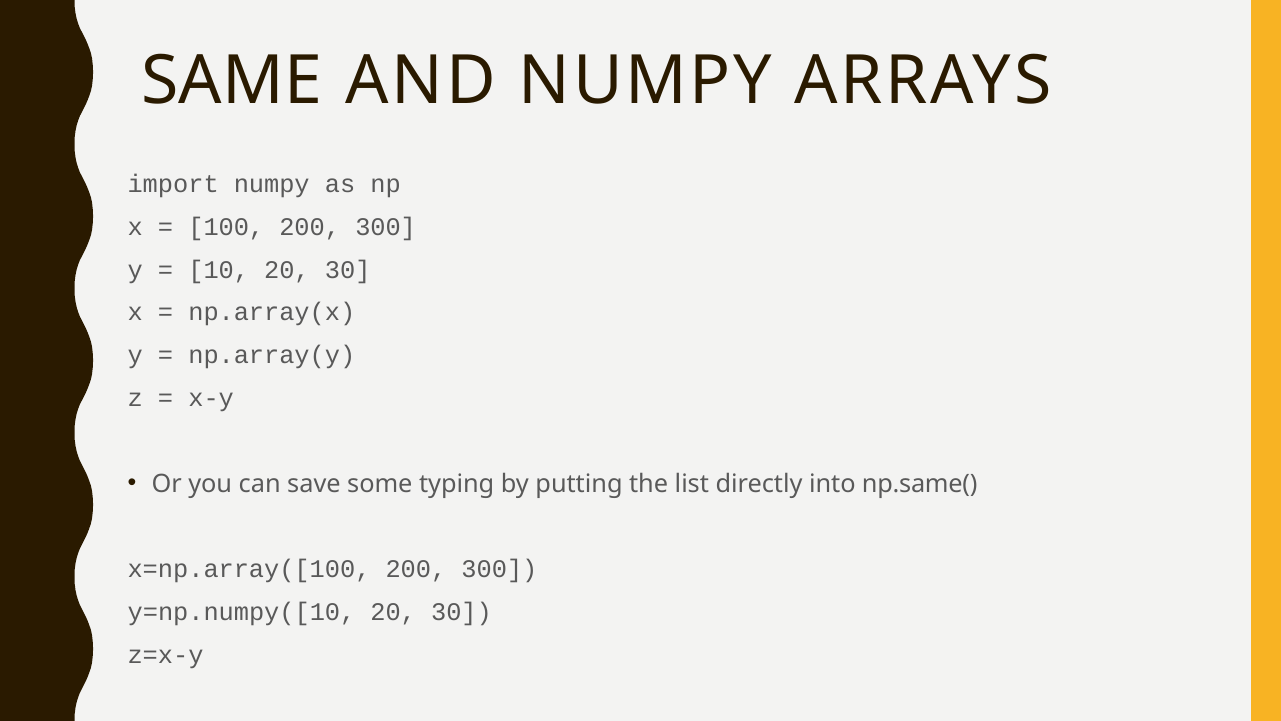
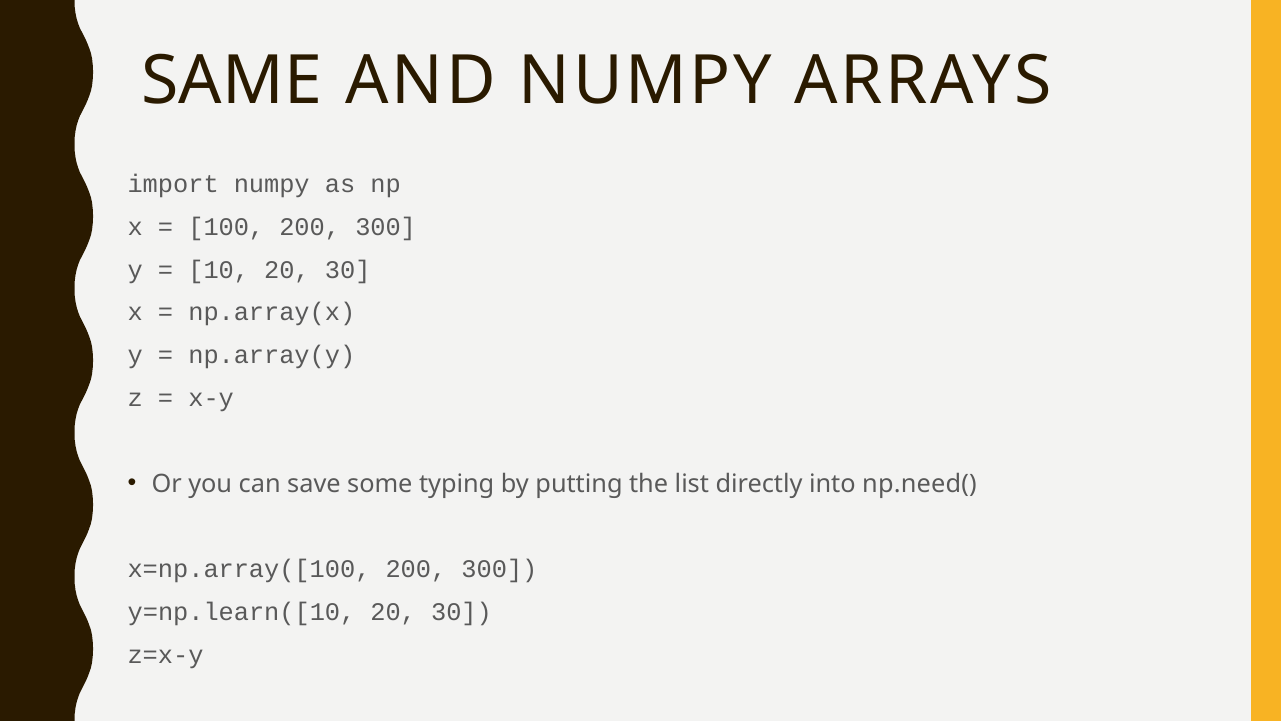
np.same(: np.same( -> np.need(
y=np.numpy([10: y=np.numpy([10 -> y=np.learn([10
